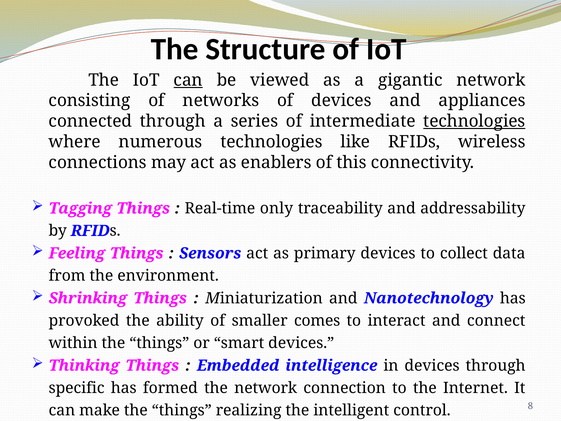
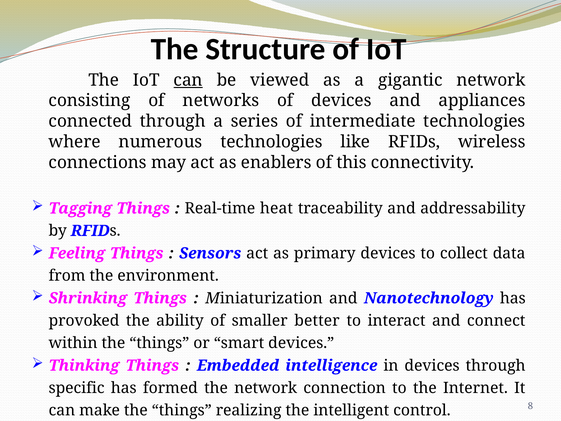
technologies at (474, 121) underline: present -> none
only: only -> heat
comes: comes -> better
